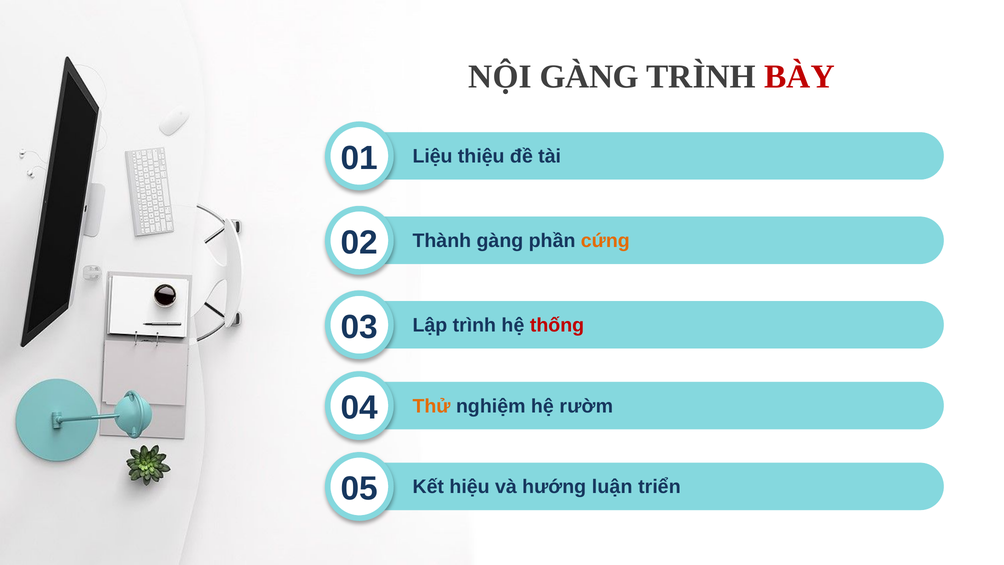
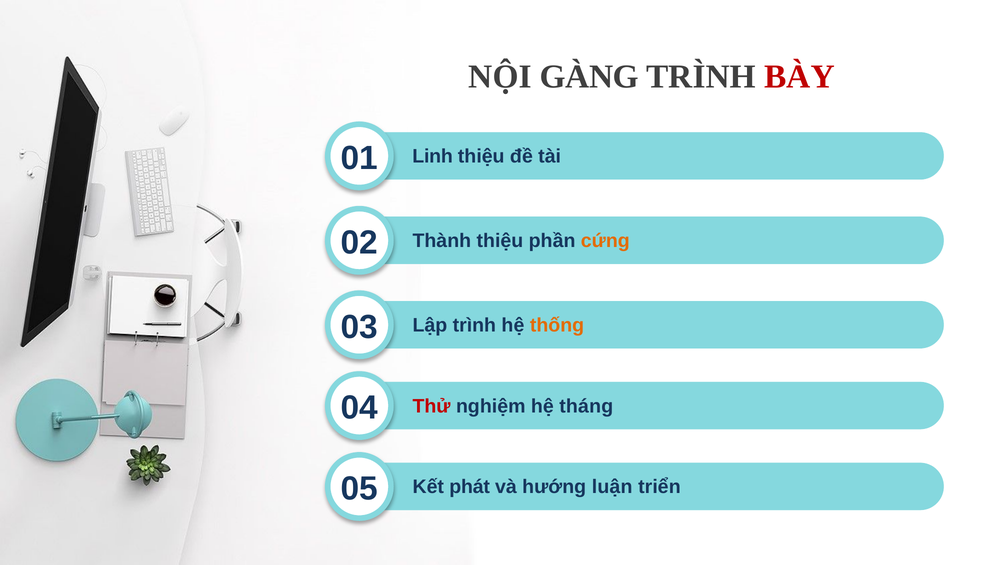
Liệu: Liệu -> Linh
Thành gàng: gàng -> thiệu
thống colour: red -> orange
Thử colour: orange -> red
rườm: rườm -> tháng
hiệu: hiệu -> phát
